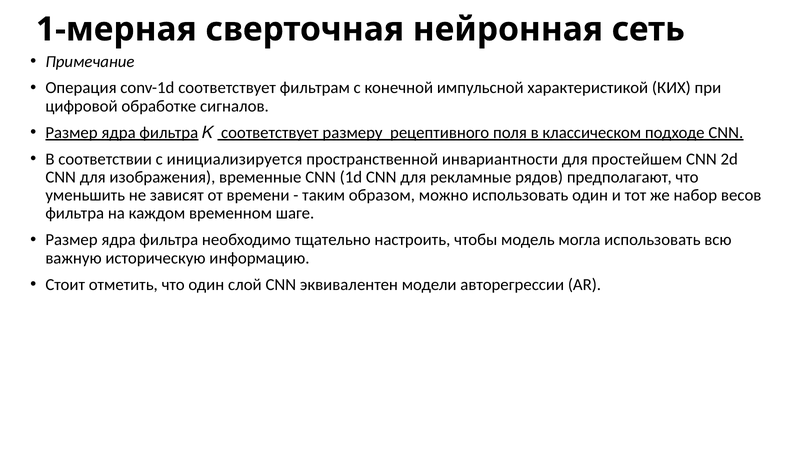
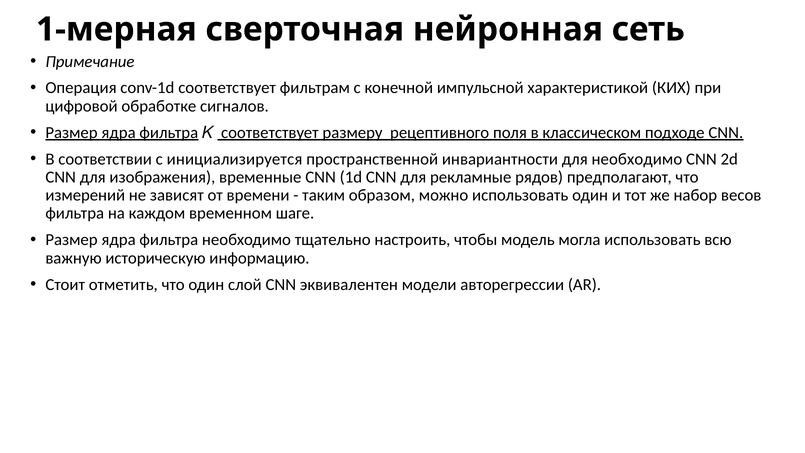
для простейшем: простейшем -> необходимо
уменьшить: уменьшить -> измерений
